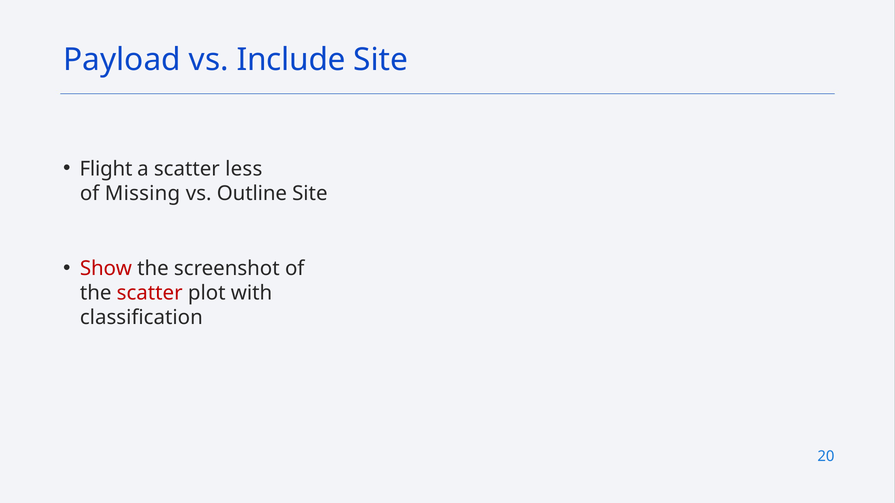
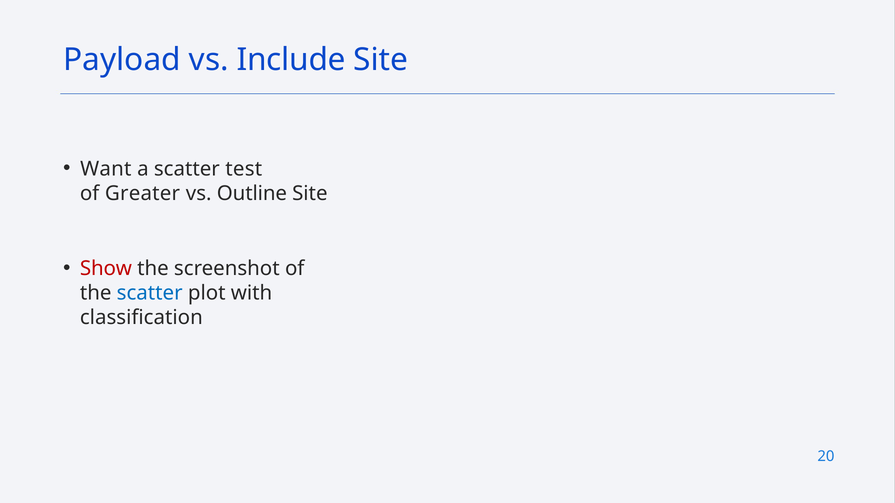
Flight: Flight -> Want
less: less -> test
Missing: Missing -> Greater
scatter at (150, 293) colour: red -> blue
